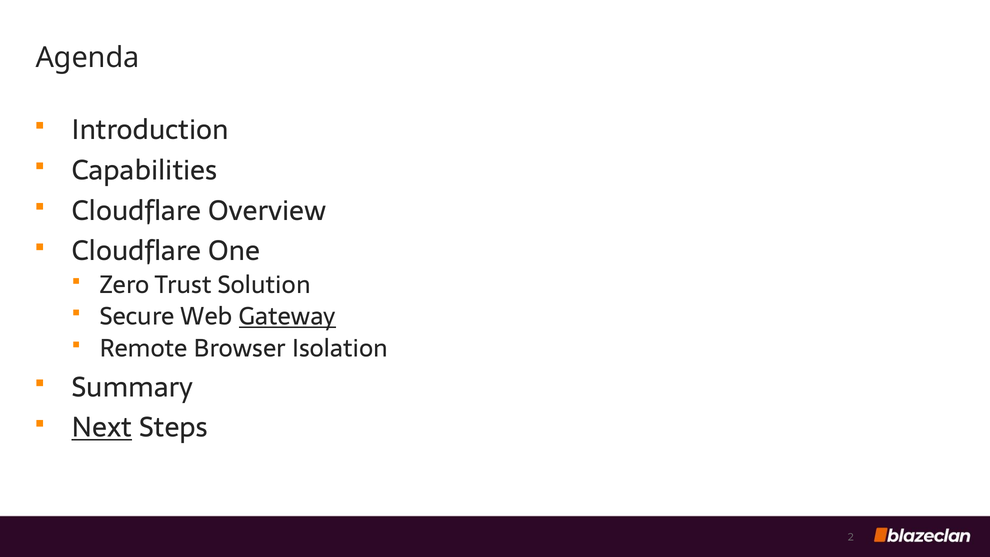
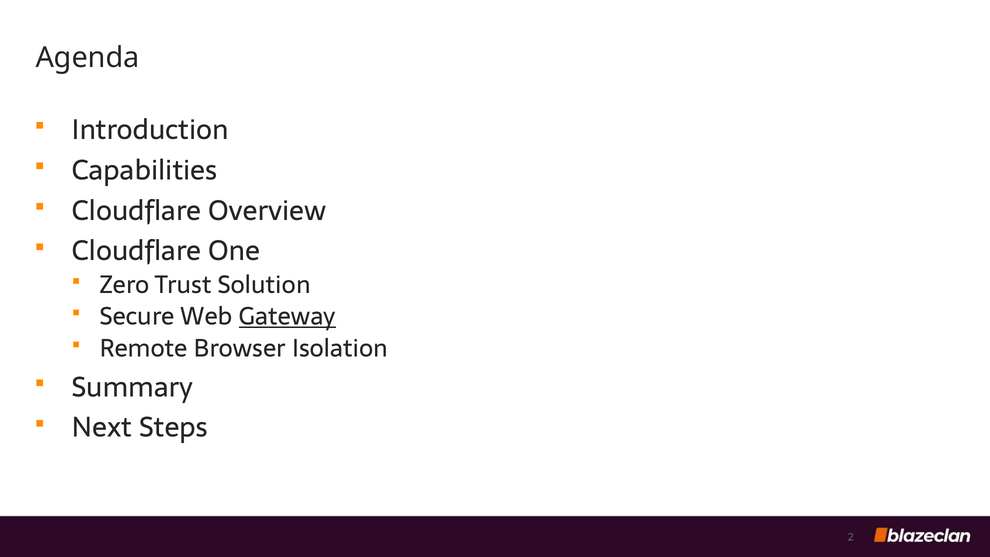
Next underline: present -> none
